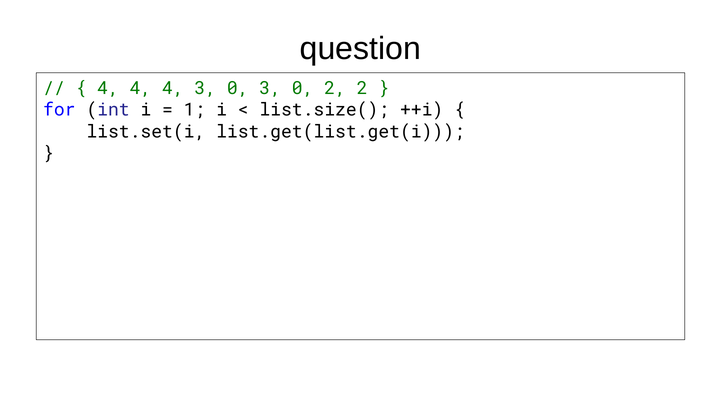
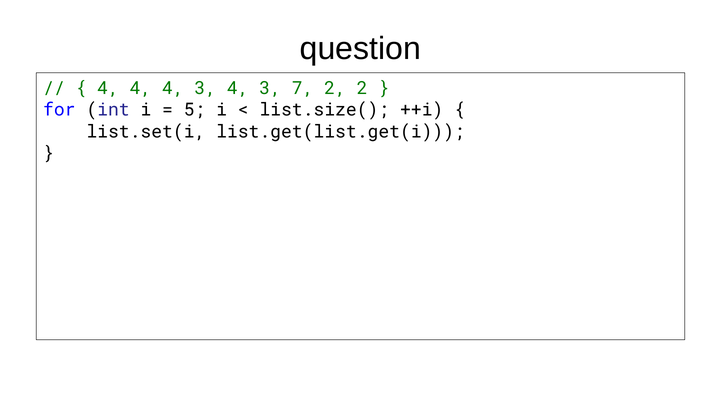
4 3 0: 0 -> 4
0 at (303, 88): 0 -> 7
1: 1 -> 5
